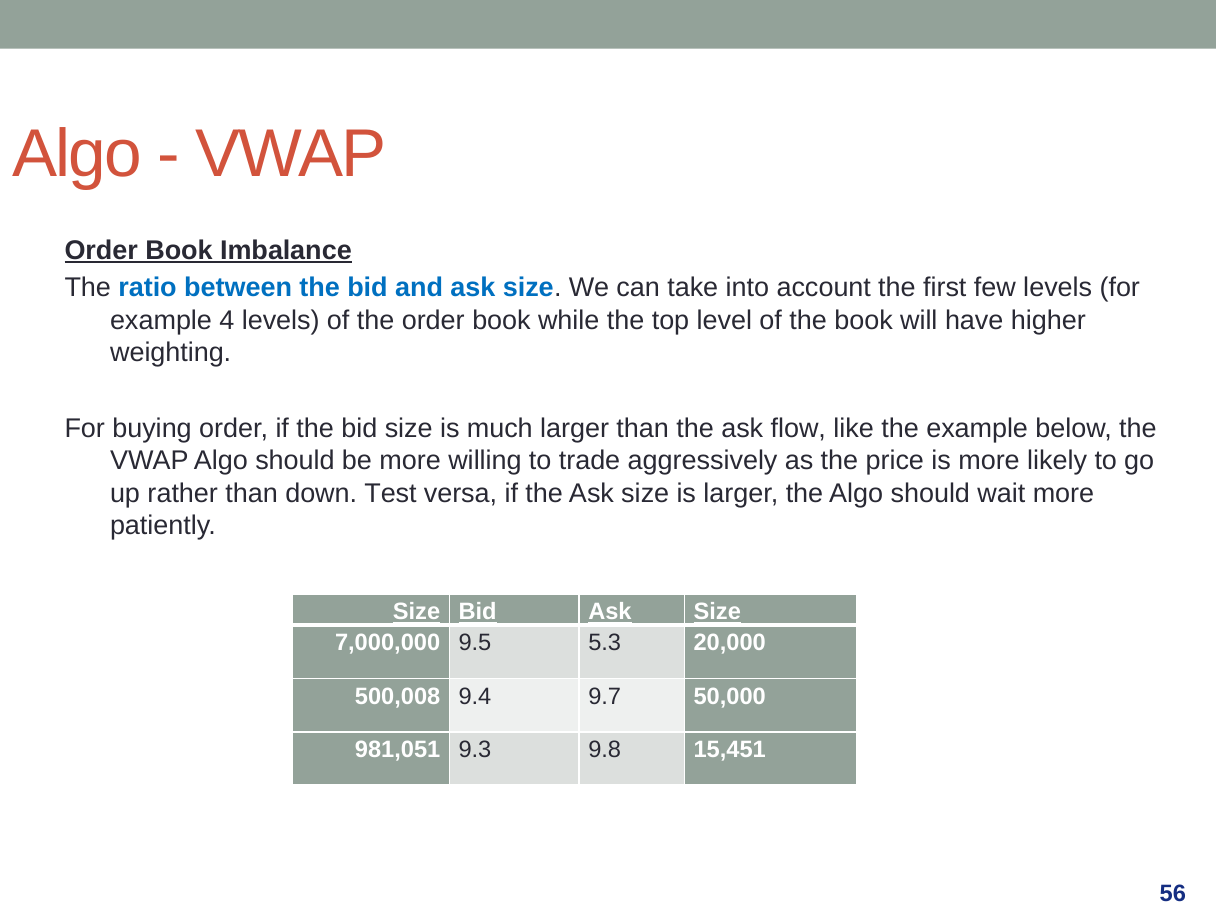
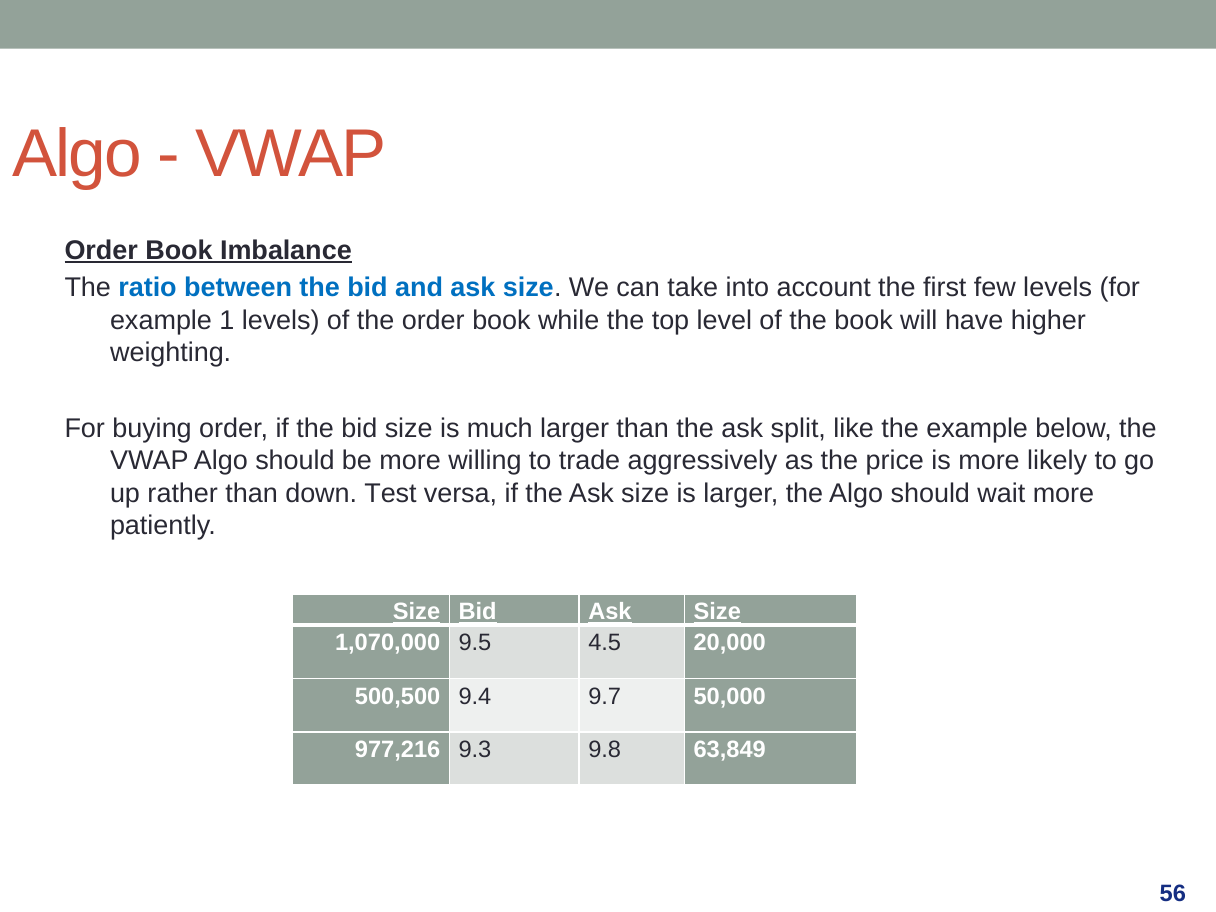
4: 4 -> 1
flow: flow -> split
7,000,000: 7,000,000 -> 1,070,000
5.3: 5.3 -> 4.5
500,008: 500,008 -> 500,500
981,051: 981,051 -> 977,216
15,451: 15,451 -> 63,849
